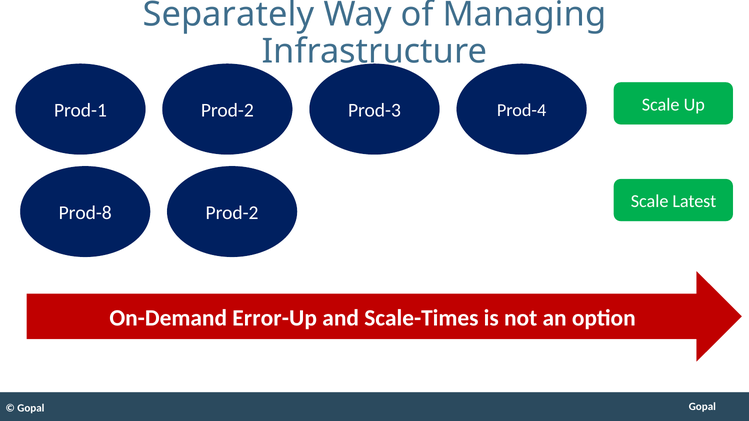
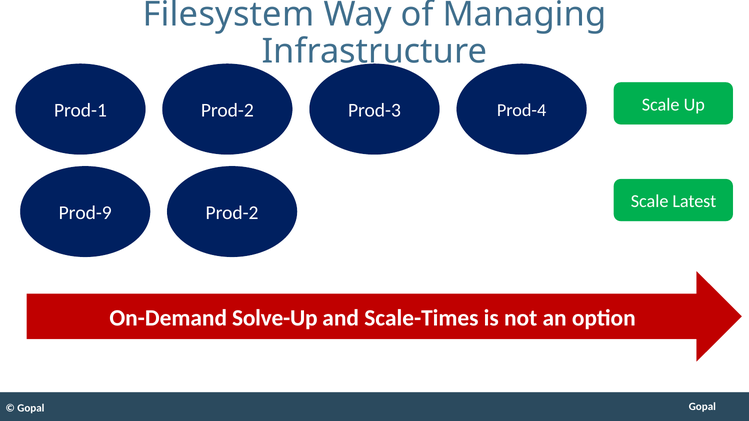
Separately: Separately -> Filesystem
Prod-8: Prod-8 -> Prod-9
Error-Up: Error-Up -> Solve-Up
